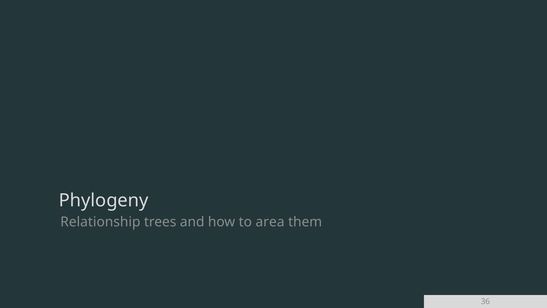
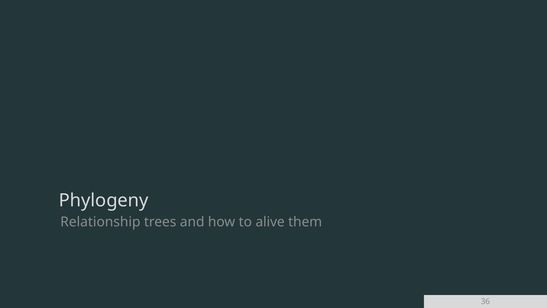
area: area -> alive
